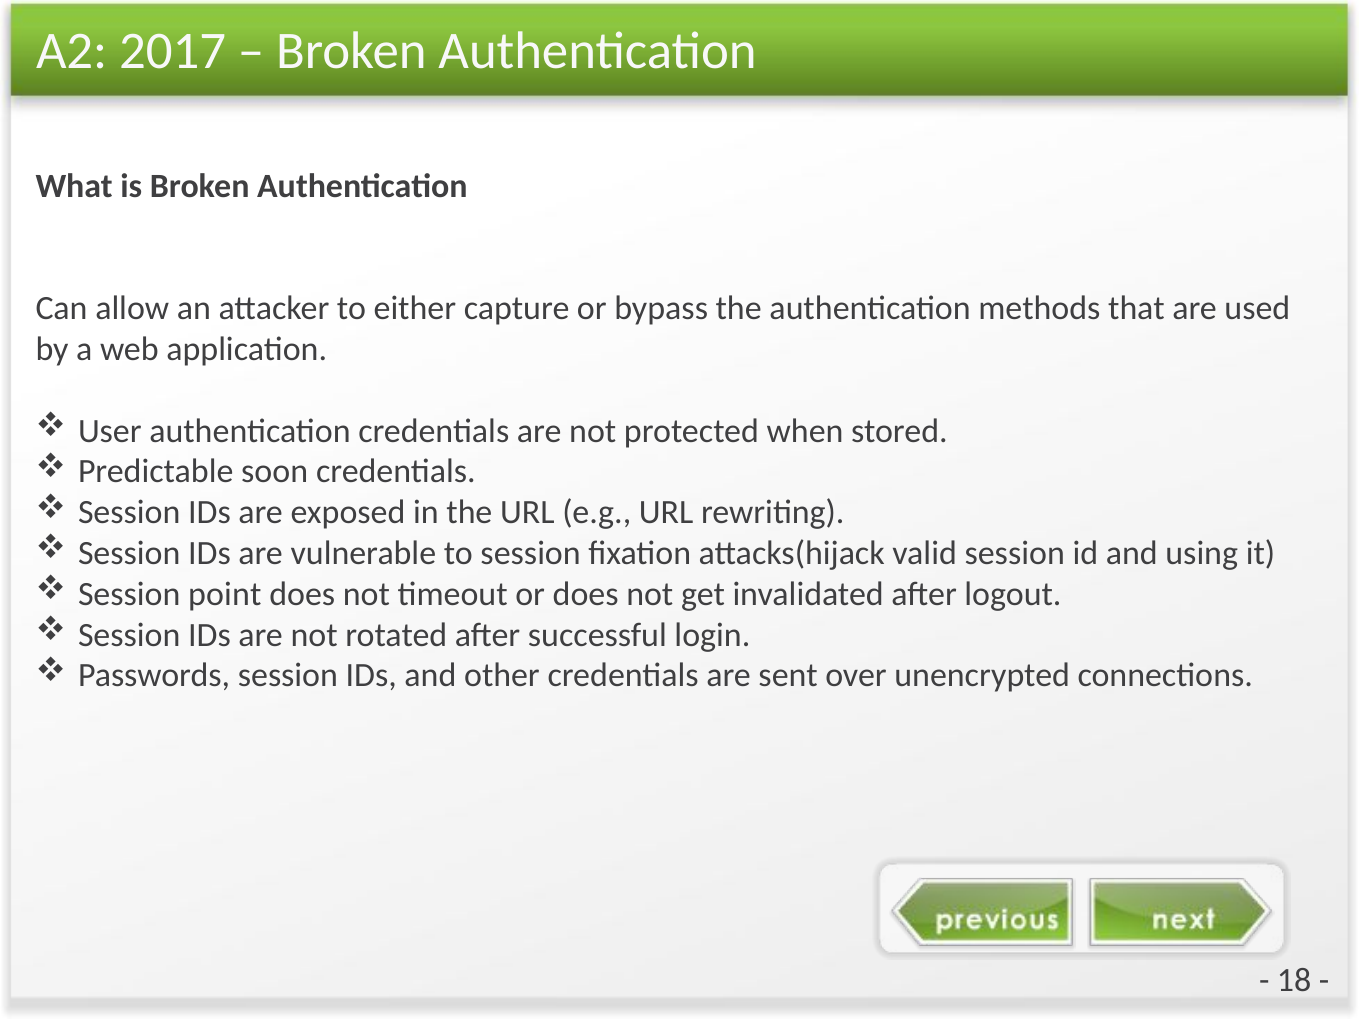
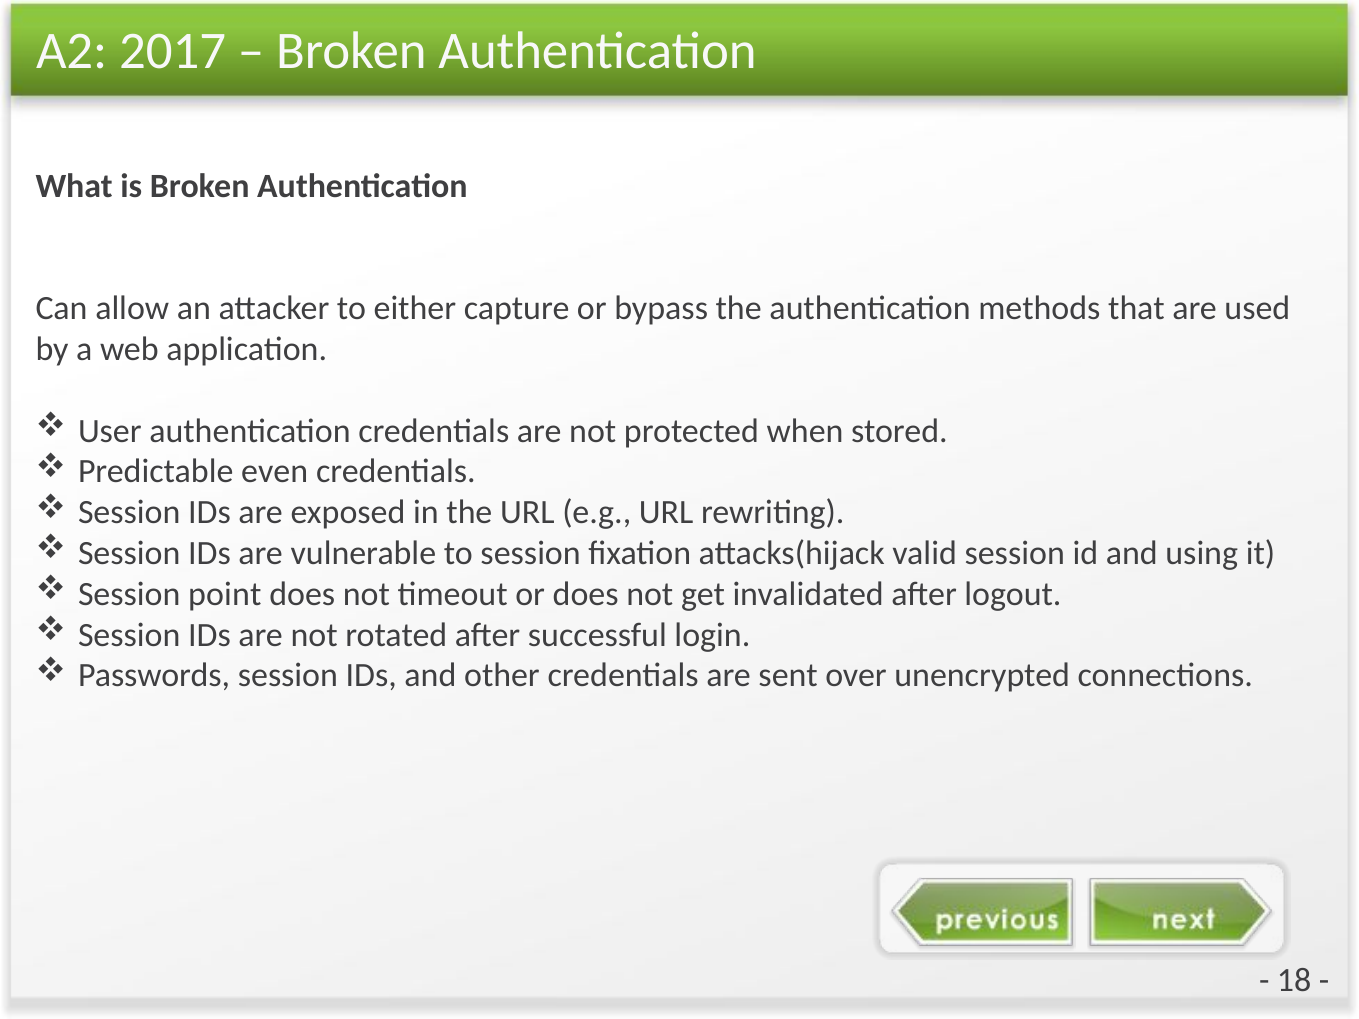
soon: soon -> even
